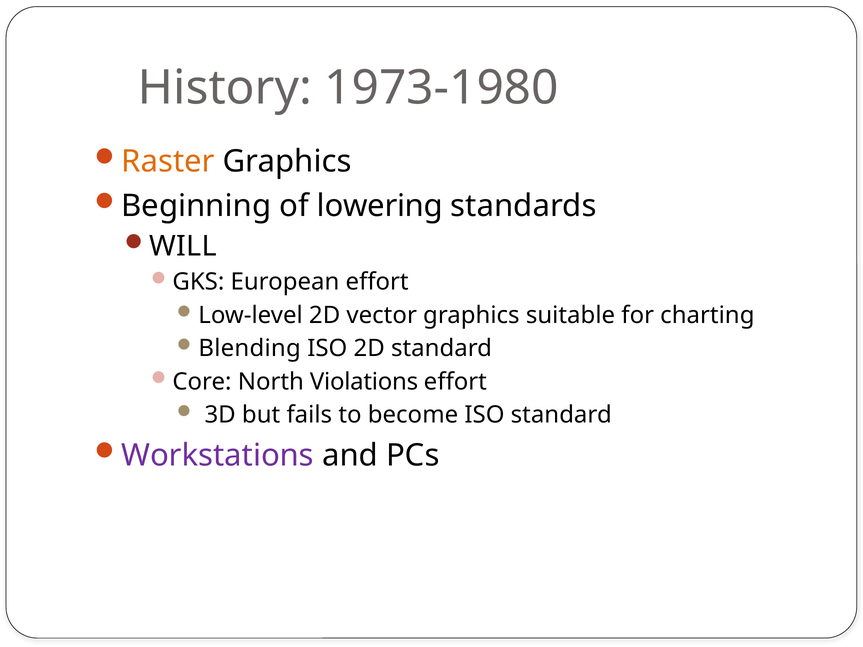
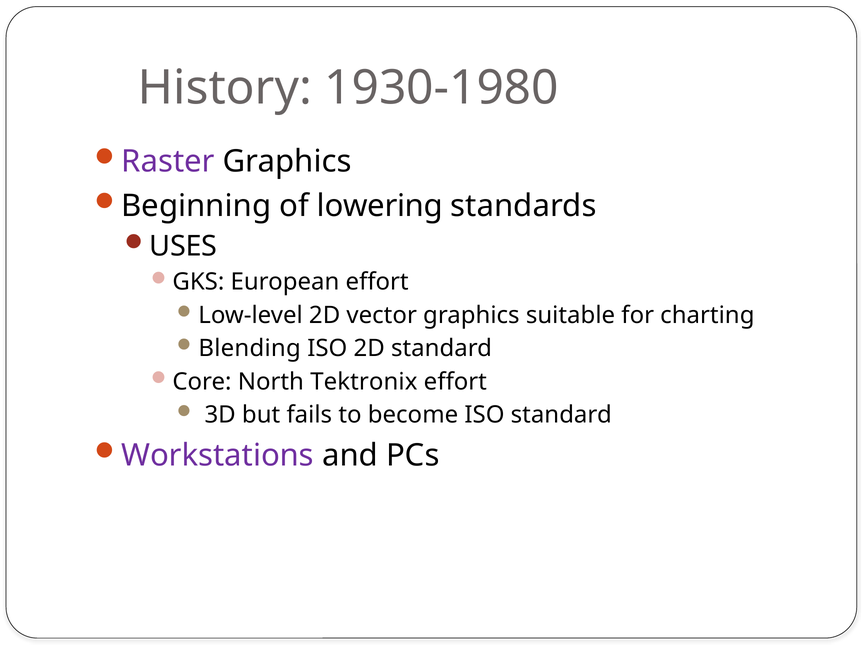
1973-1980: 1973-1980 -> 1930-1980
Raster colour: orange -> purple
WILL: WILL -> USES
Violations: Violations -> Tektronix
